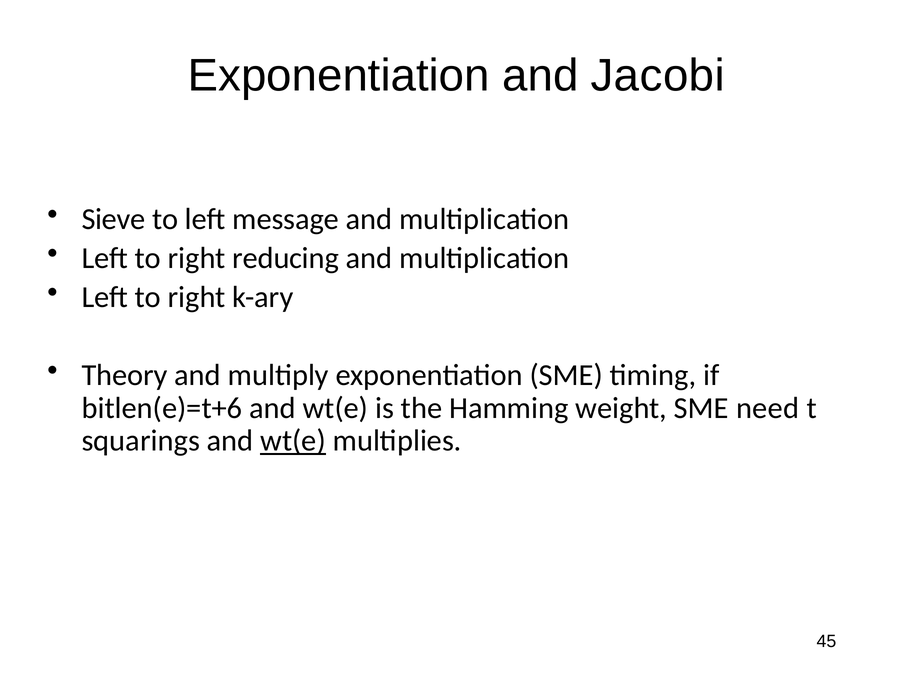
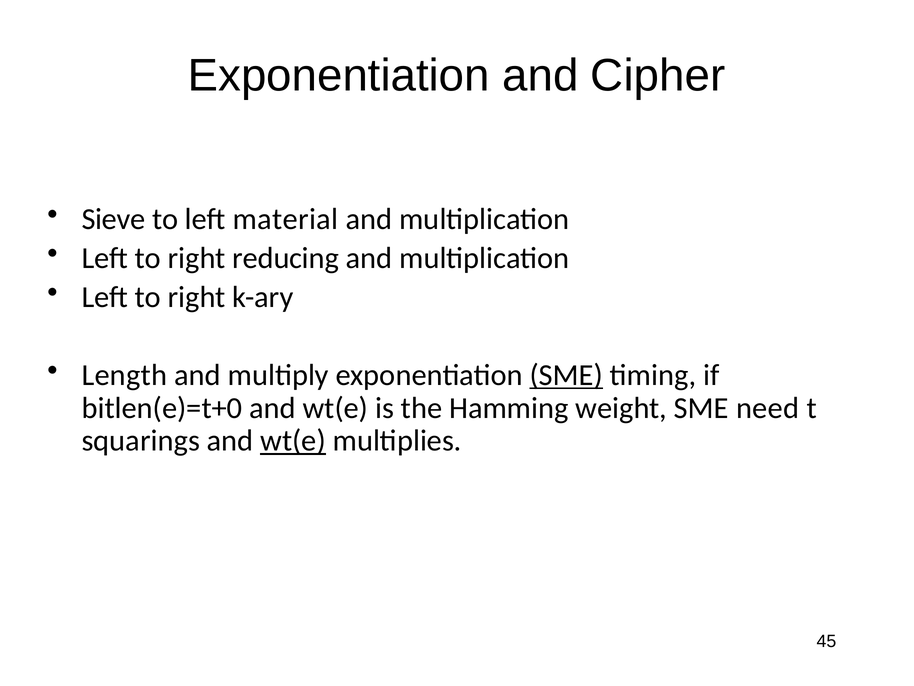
Jacobi: Jacobi -> Cipher
message: message -> material
Theory: Theory -> Length
SME at (566, 375) underline: none -> present
bitlen(e)=t+6: bitlen(e)=t+6 -> bitlen(e)=t+0
